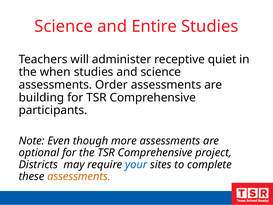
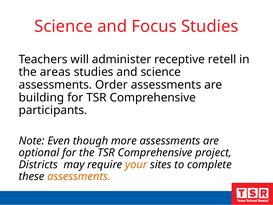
Entire: Entire -> Focus
quiet: quiet -> retell
when: when -> areas
your colour: blue -> orange
